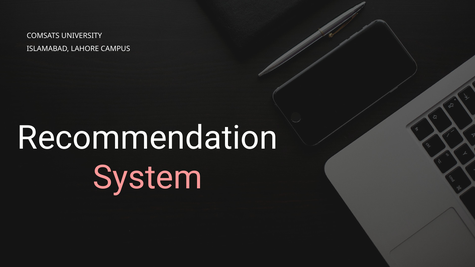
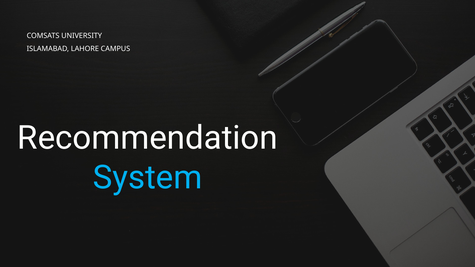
System colour: pink -> light blue
